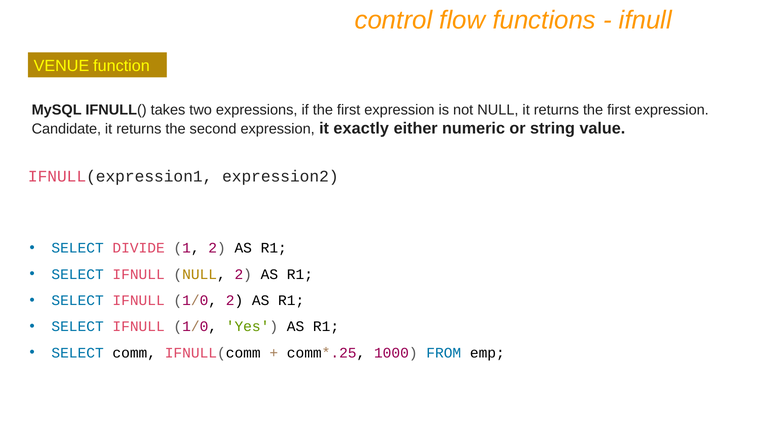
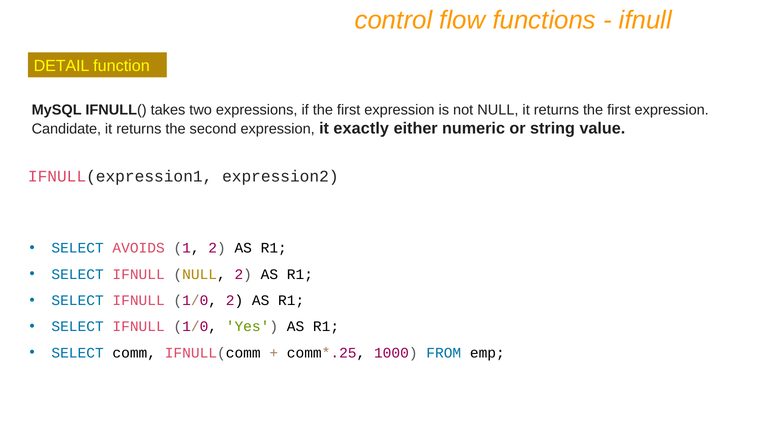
VENUE: VENUE -> DETAIL
DIVIDE: DIVIDE -> AVOIDS
